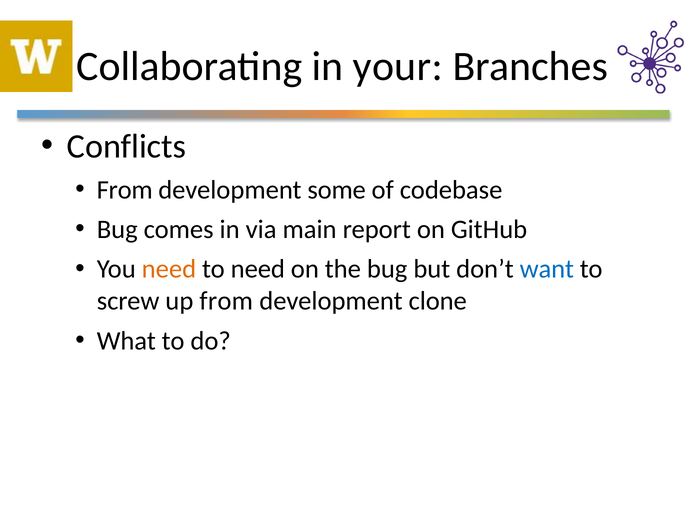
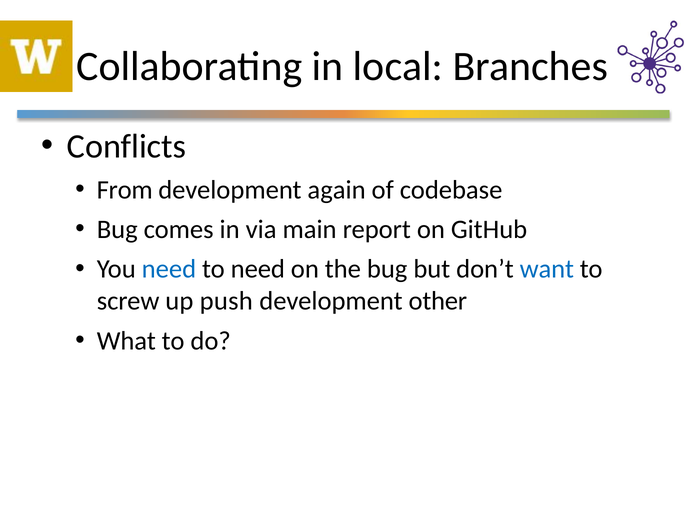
your: your -> local
some: some -> again
need at (169, 269) colour: orange -> blue
up from: from -> push
clone: clone -> other
